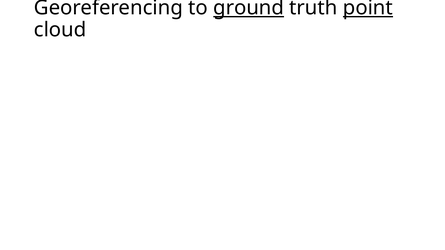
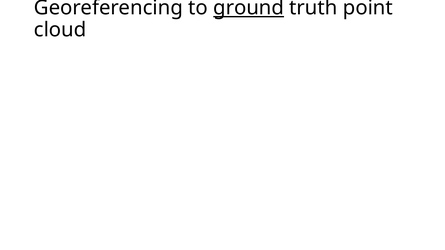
point underline: present -> none
